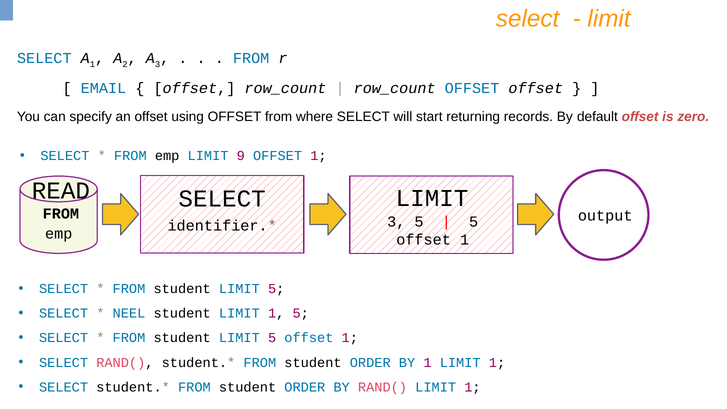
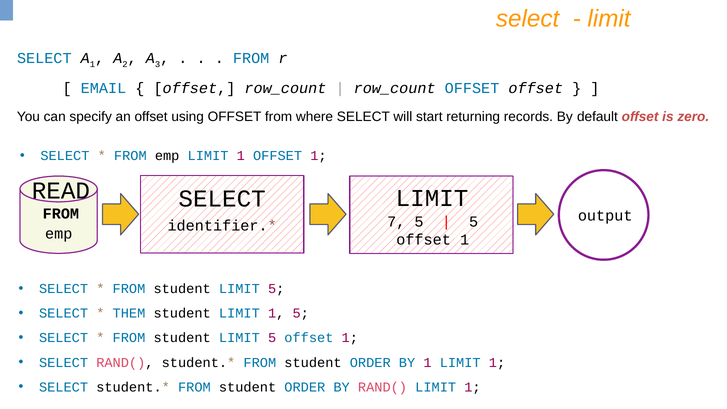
emp LIMIT 9: 9 -> 1
3 at (396, 222): 3 -> 7
NEEL: NEEL -> THEM
